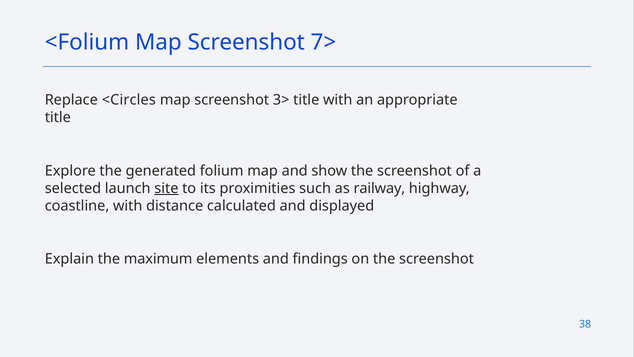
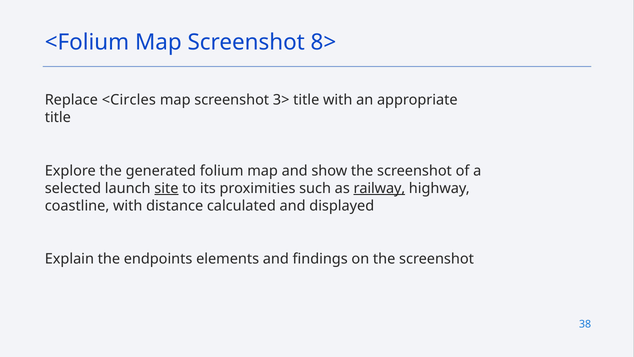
7>: 7> -> 8>
railway underline: none -> present
maximum: maximum -> endpoints
